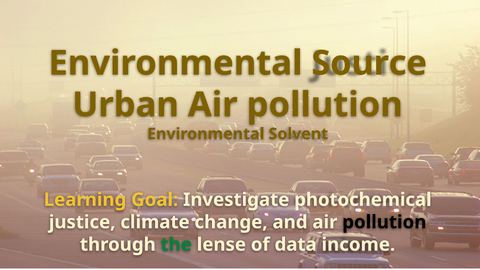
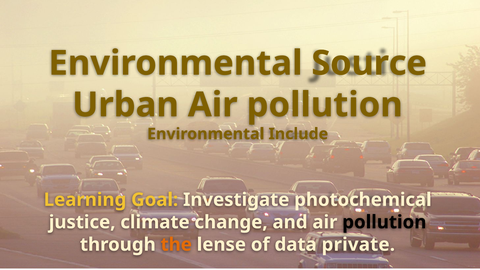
Solvent: Solvent -> Include
the colour: green -> orange
income: income -> private
